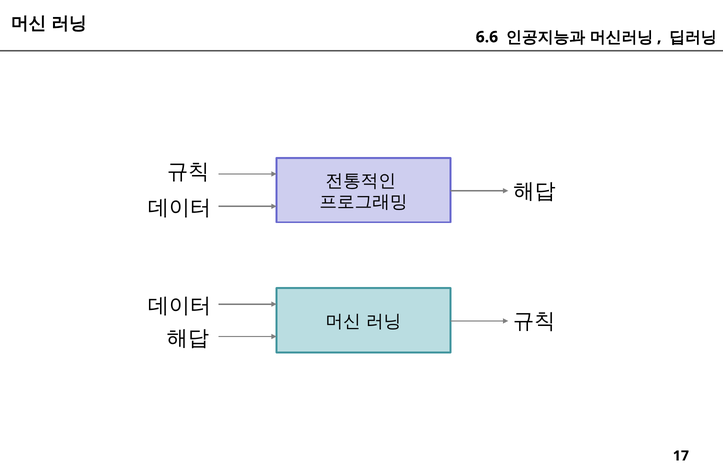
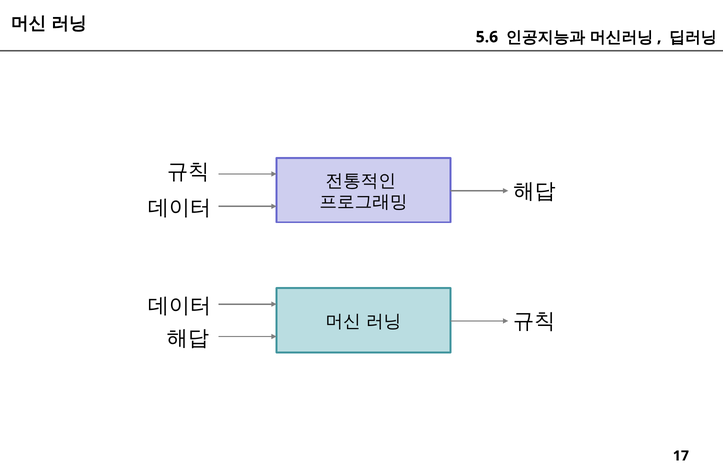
6.6: 6.6 -> 5.6
